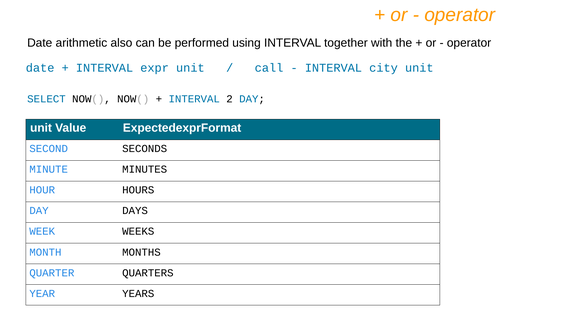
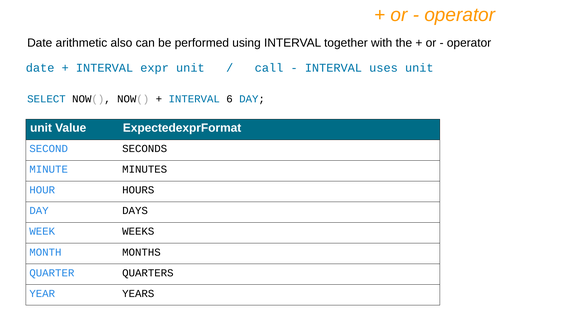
city: city -> uses
2: 2 -> 6
